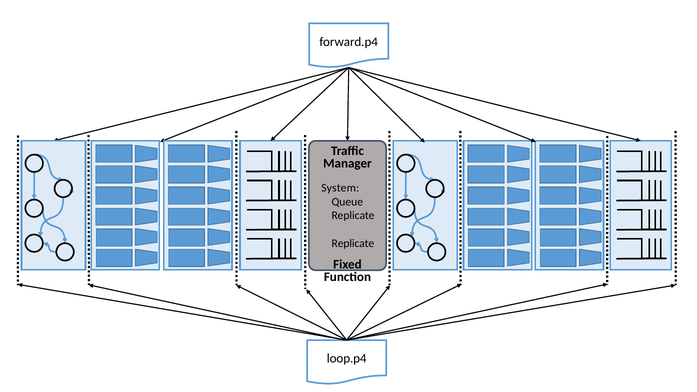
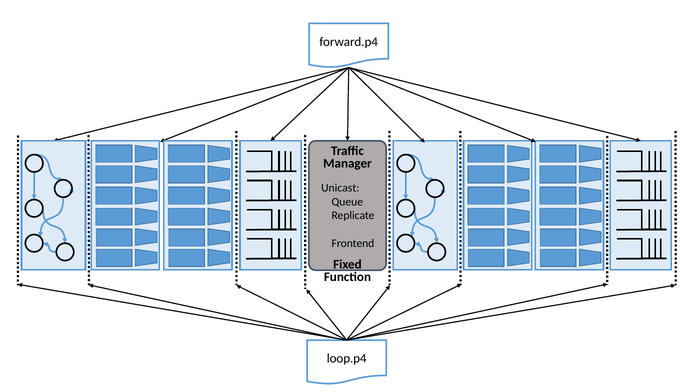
System: System -> Unicast
Replicate at (353, 244): Replicate -> Frontend
